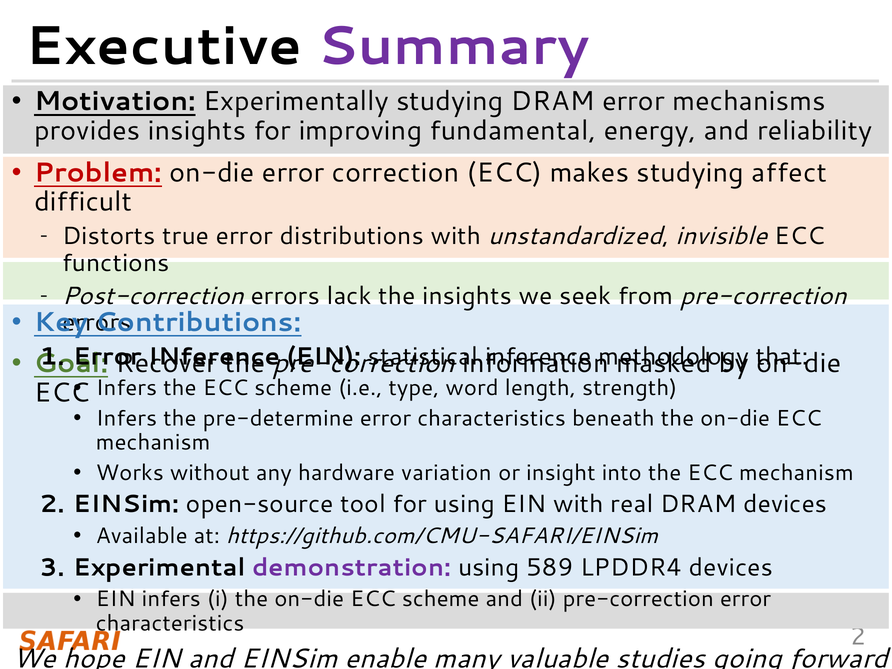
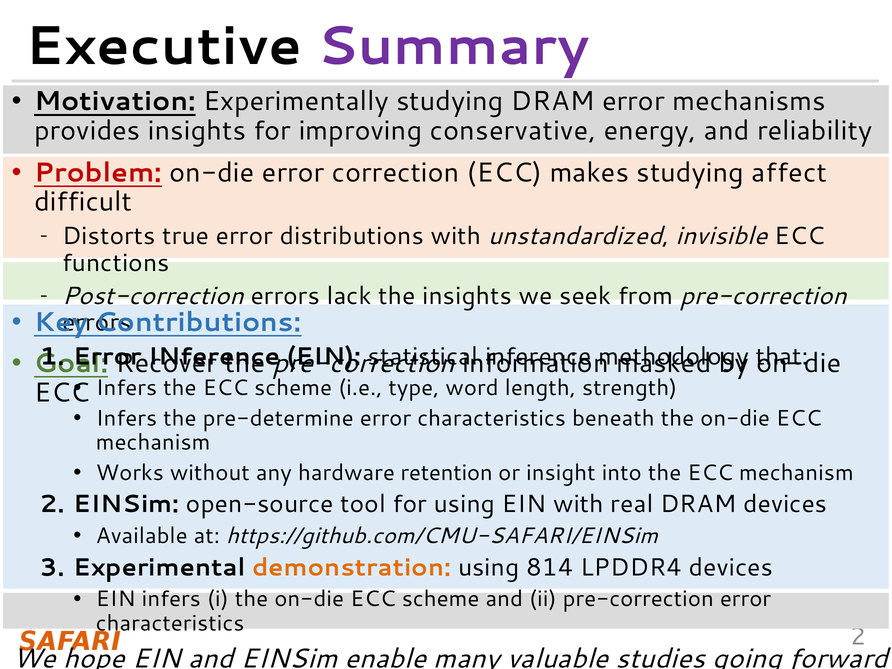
fundamental: fundamental -> conservative
variation: variation -> retention
demonstration colour: purple -> orange
589: 589 -> 814
